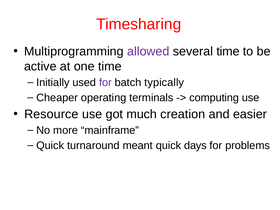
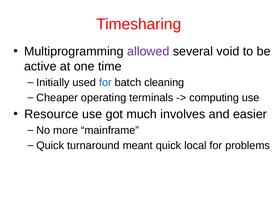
several time: time -> void
for at (105, 82) colour: purple -> blue
typically: typically -> cleaning
creation: creation -> involves
days: days -> local
